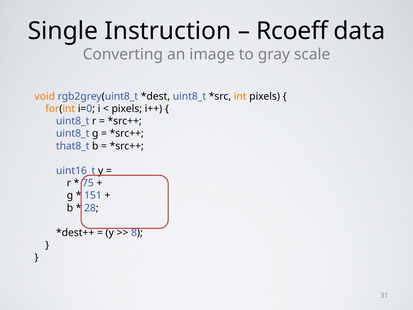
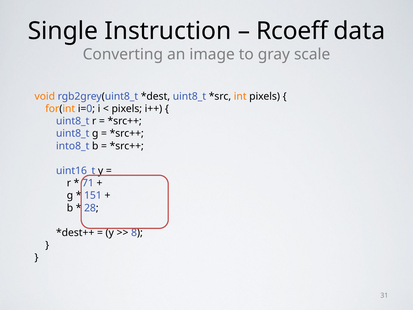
that8_t: that8_t -> into8_t
75: 75 -> 71
